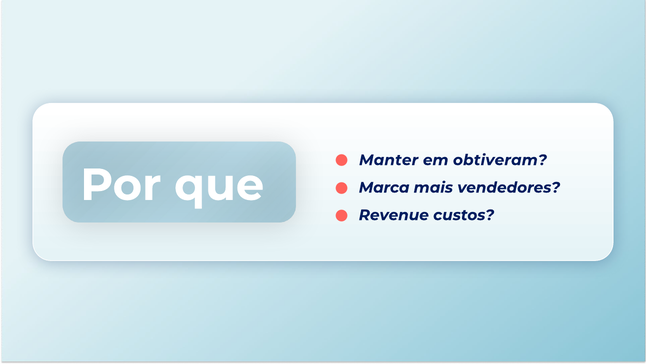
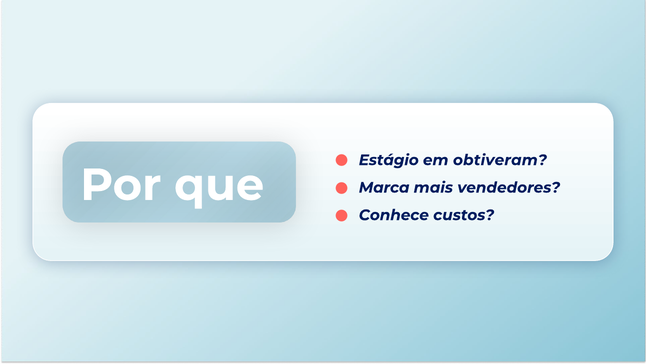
Manter: Manter -> Estágio
Revenue: Revenue -> Conhece
